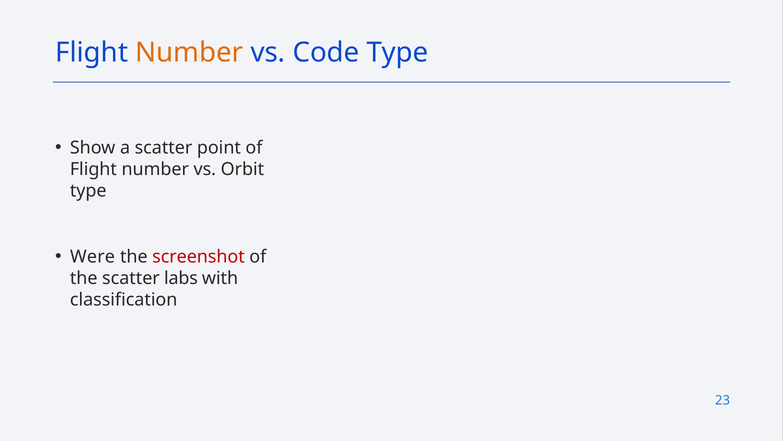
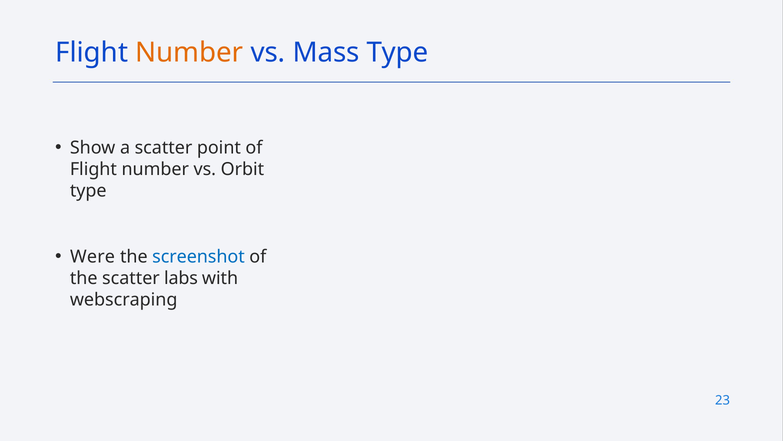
Code: Code -> Mass
screenshot colour: red -> blue
classification: classification -> webscraping
